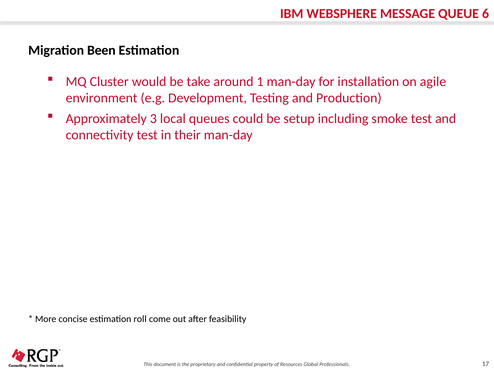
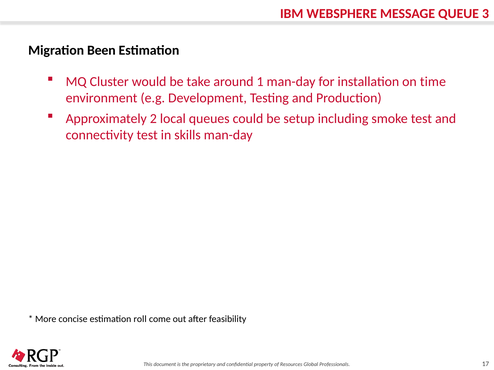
6: 6 -> 3
agile: agile -> time
3: 3 -> 2
their: their -> skills
